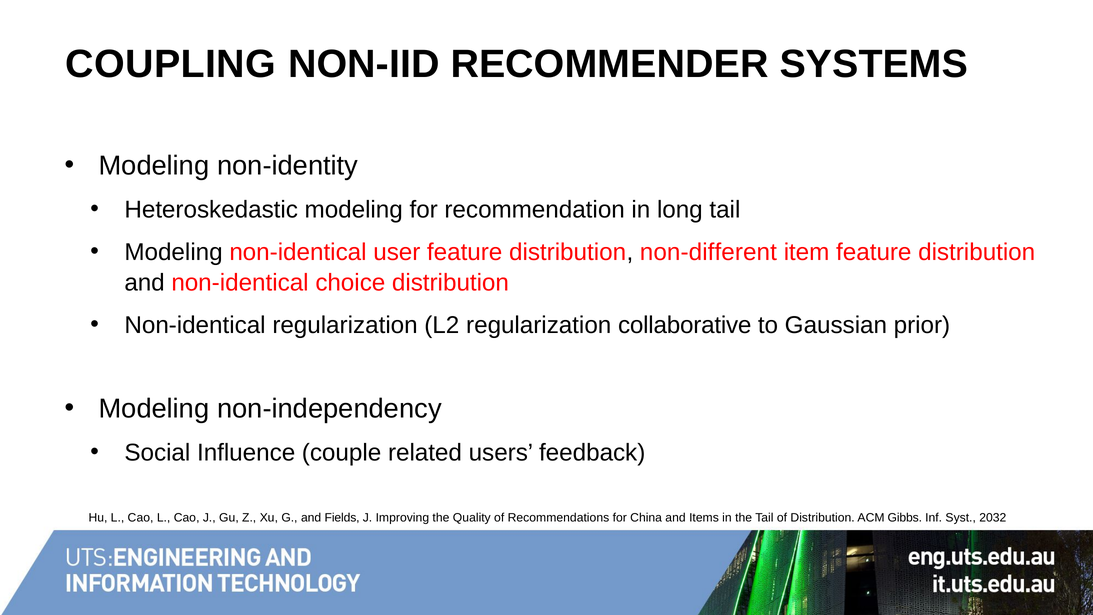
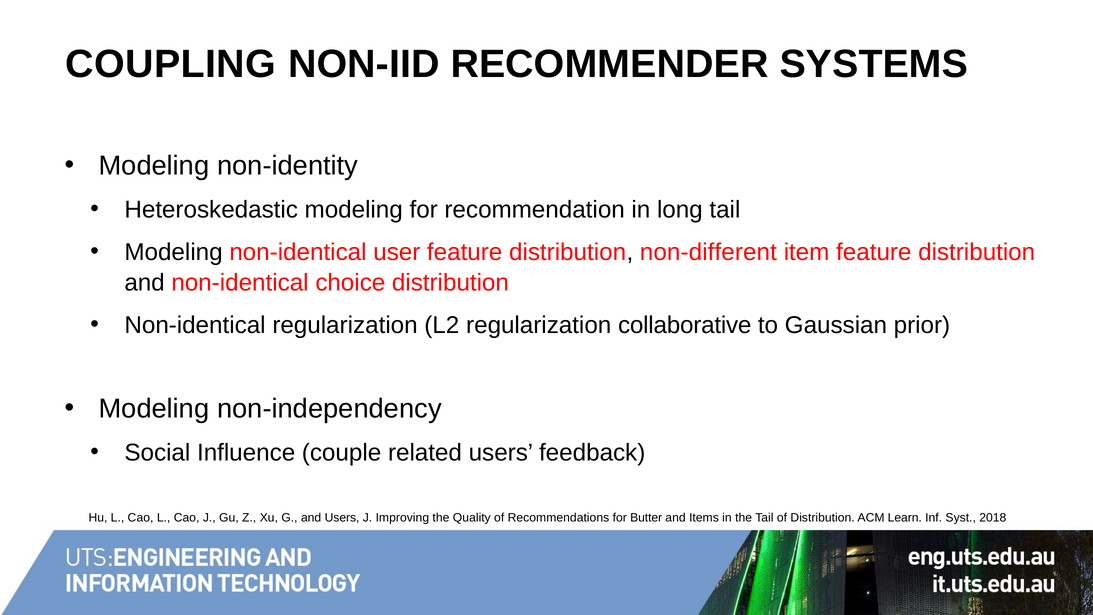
and Fields: Fields -> Users
China: China -> Butter
Gibbs: Gibbs -> Learn
2032: 2032 -> 2018
